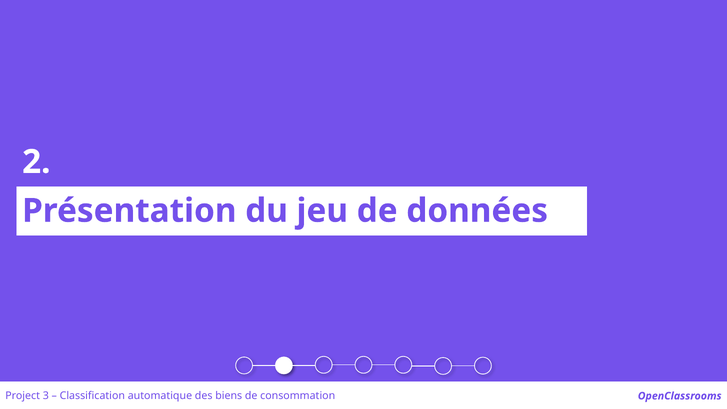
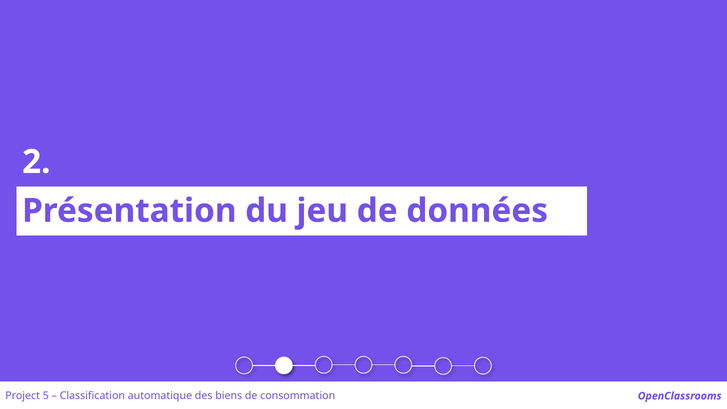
3: 3 -> 5
